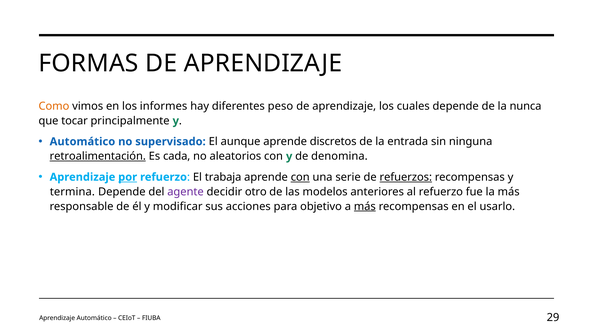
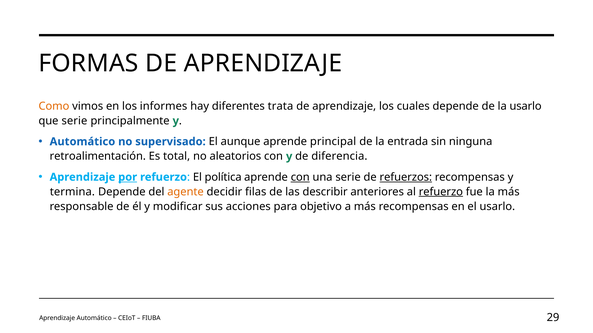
peso: peso -> trata
la nunca: nunca -> usarlo
que tocar: tocar -> serie
discretos: discretos -> principal
retroalimentación underline: present -> none
cada: cada -> total
denomina: denomina -> diferencia
trabaja: trabaja -> política
agente colour: purple -> orange
otro: otro -> filas
modelos: modelos -> describir
refuerzo at (441, 192) underline: none -> present
más at (365, 207) underline: present -> none
